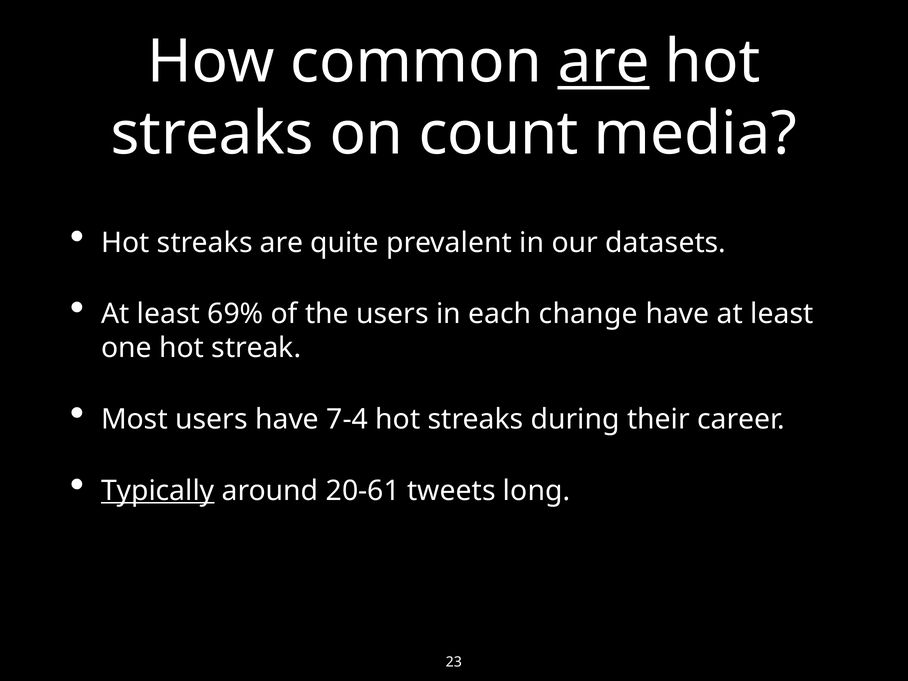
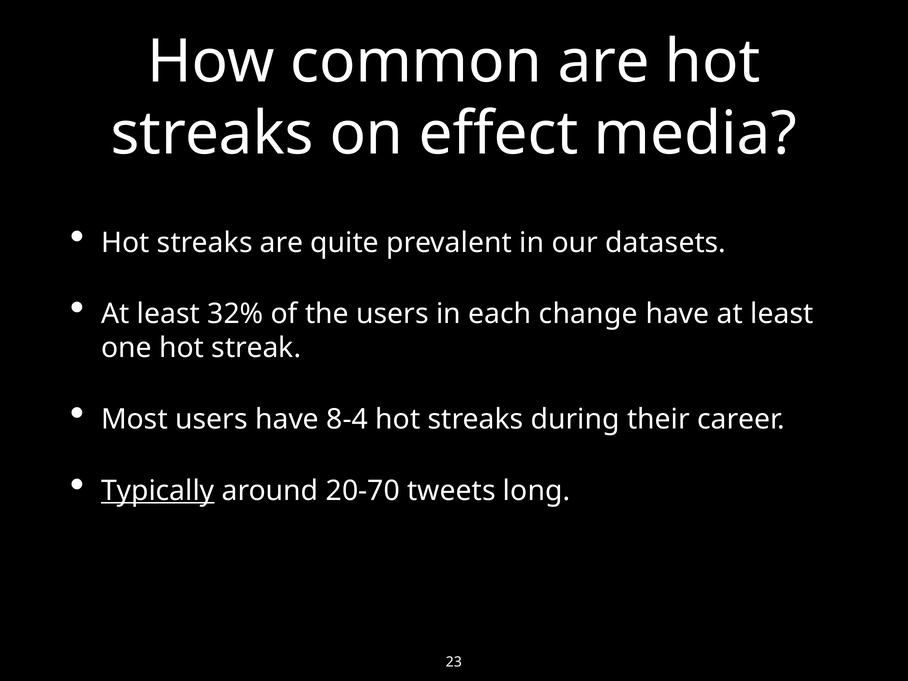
are at (604, 62) underline: present -> none
count: count -> effect
69%: 69% -> 32%
7-4: 7-4 -> 8-4
20-61: 20-61 -> 20-70
